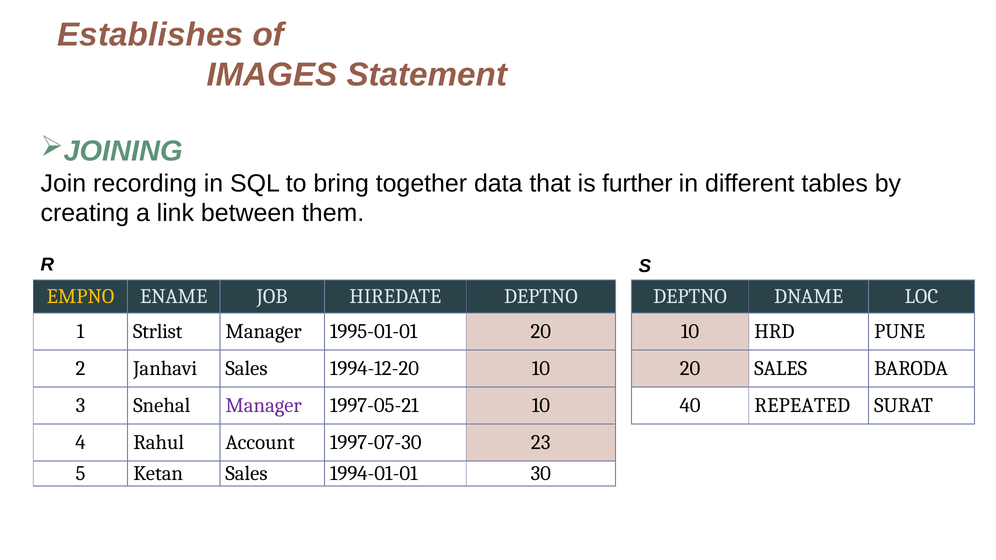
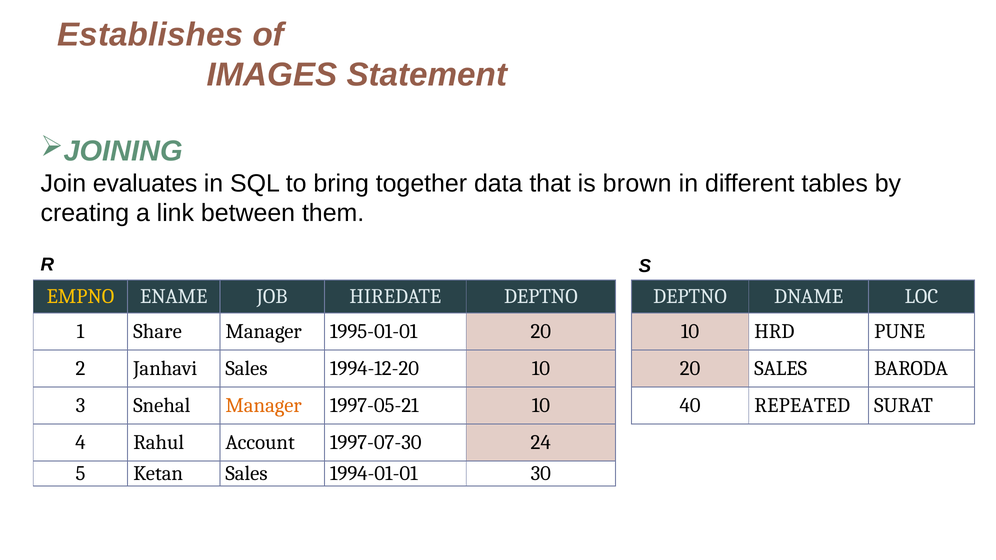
recording: recording -> evaluates
further: further -> brown
Strlist: Strlist -> Share
Manager at (264, 405) colour: purple -> orange
23: 23 -> 24
